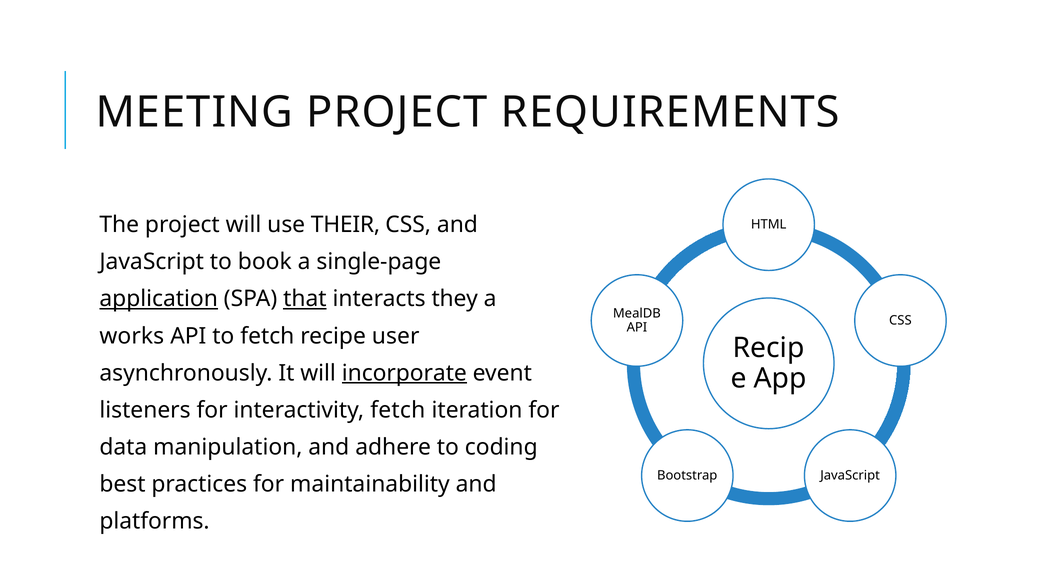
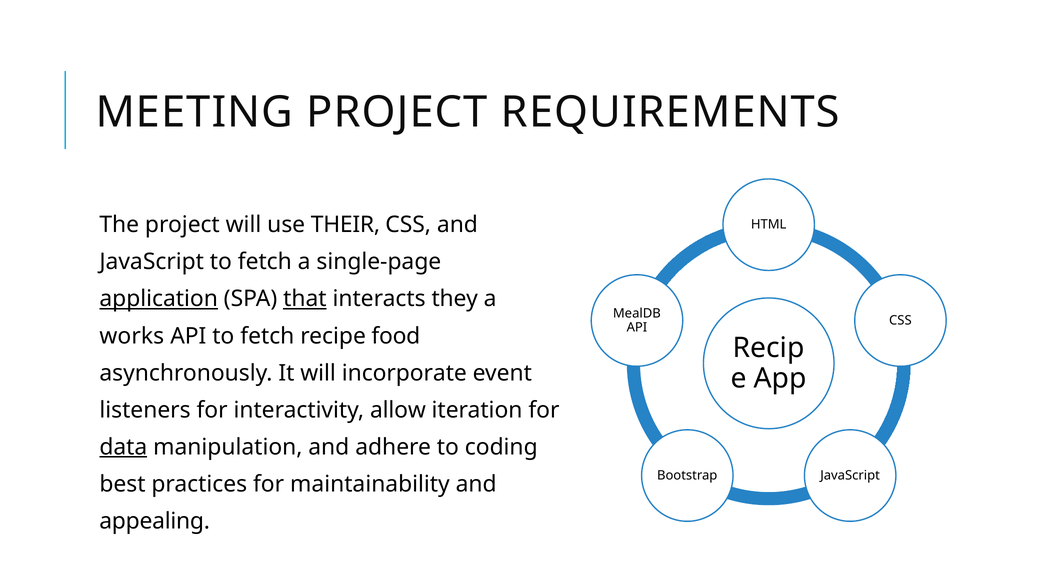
JavaScript to book: book -> fetch
user: user -> food
incorporate underline: present -> none
interactivity fetch: fetch -> allow
data underline: none -> present
platforms: platforms -> appealing
